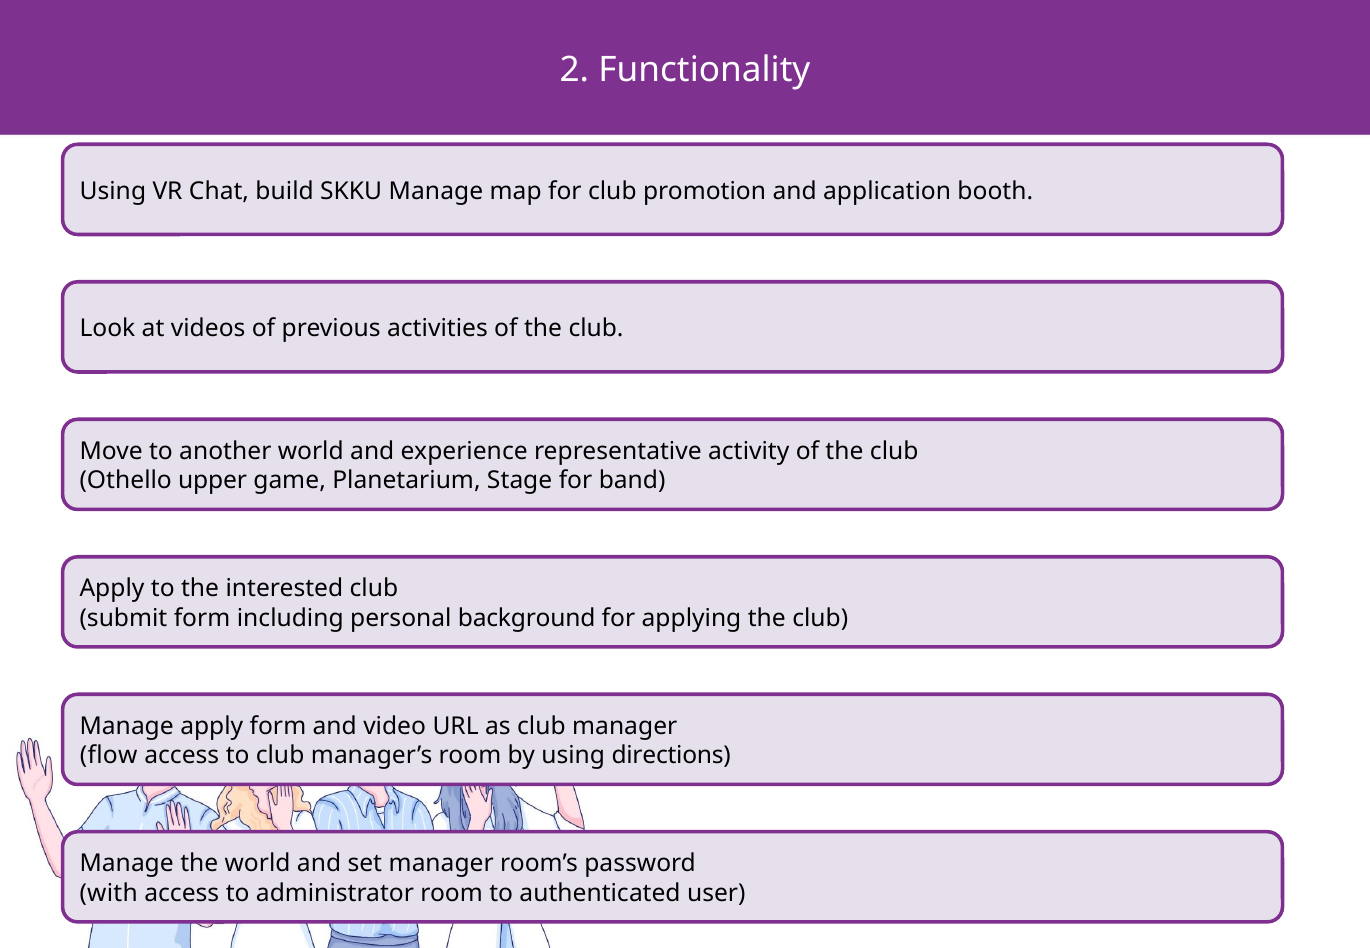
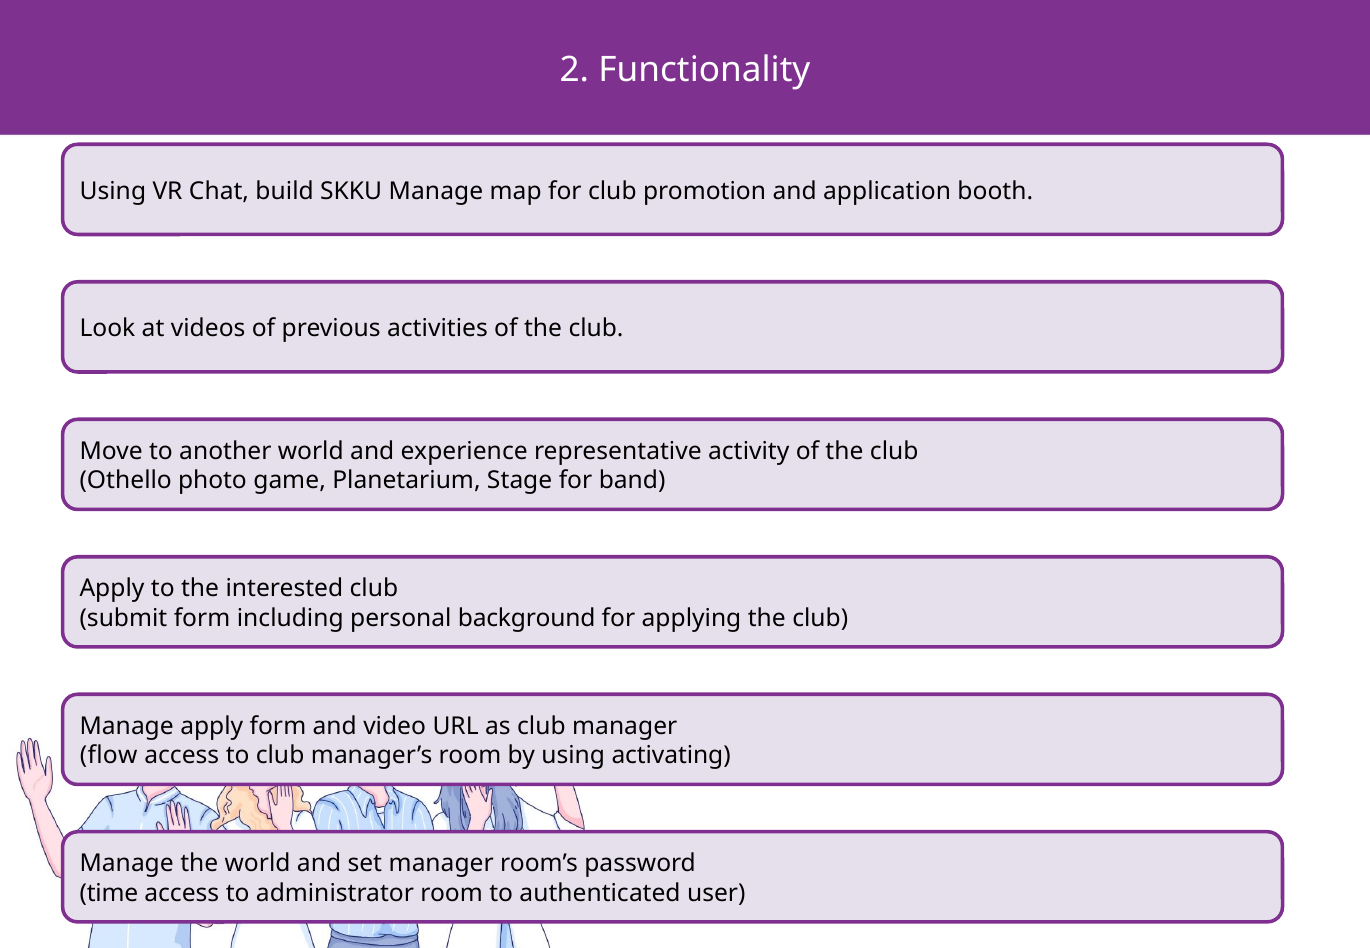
upper: upper -> photo
directions: directions -> activating
with: with -> time
